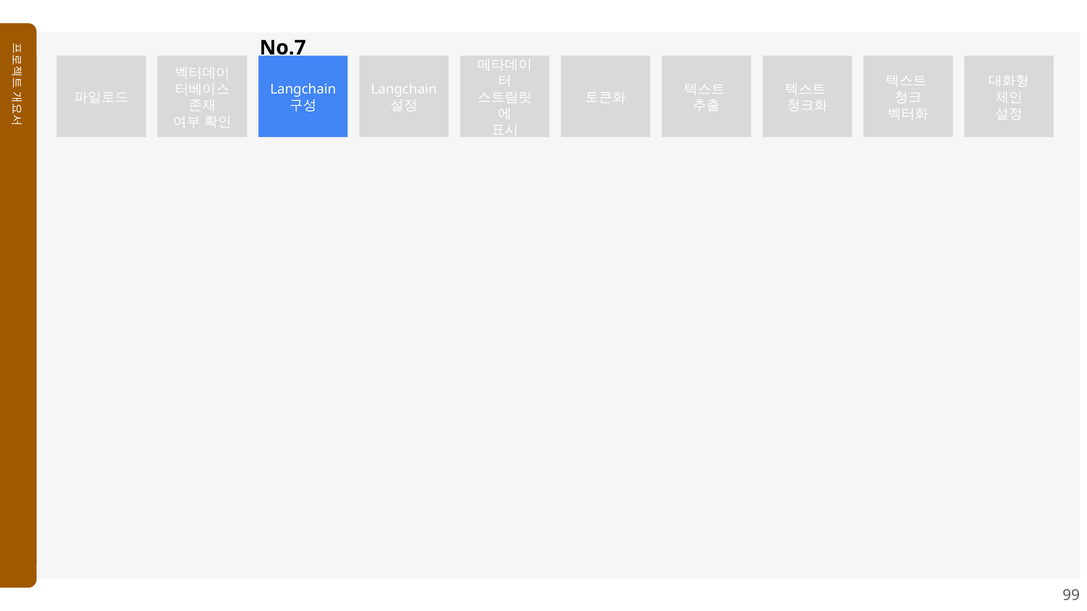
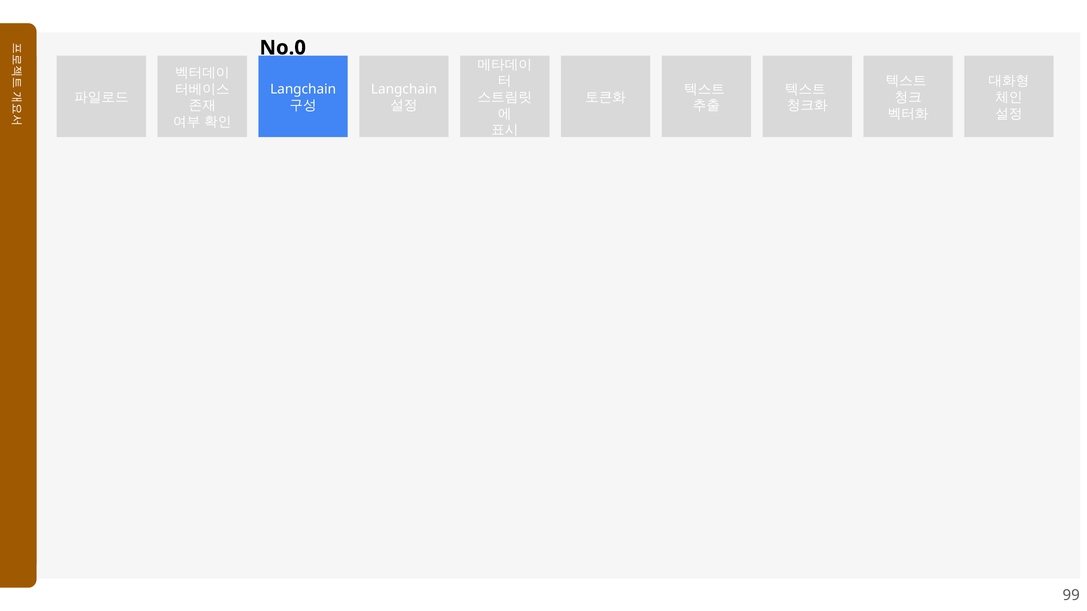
No.7: No.7 -> No.0
